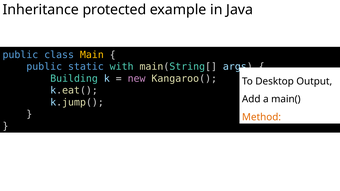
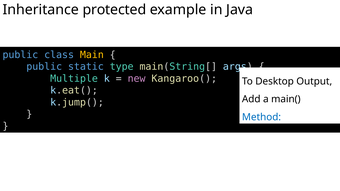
with: with -> type
Building: Building -> Multiple
Method colour: orange -> blue
